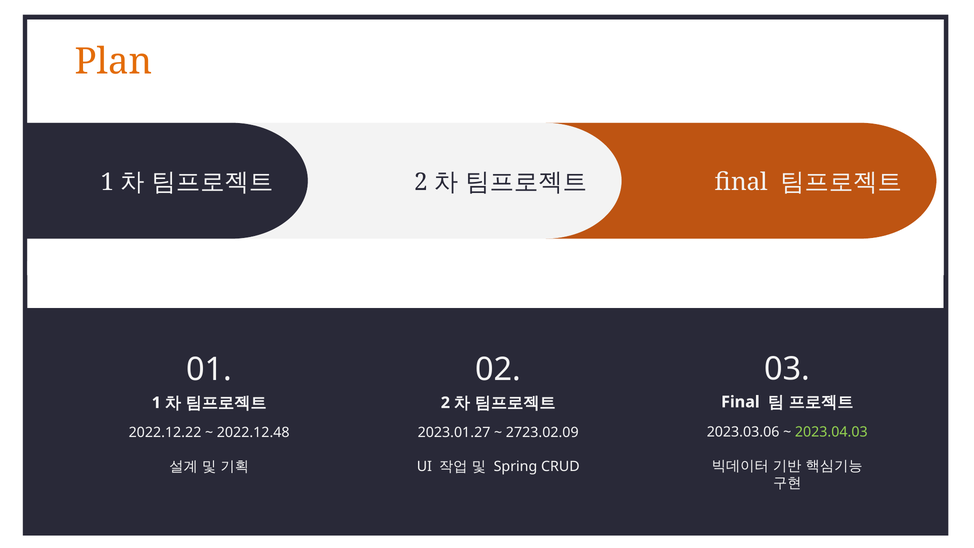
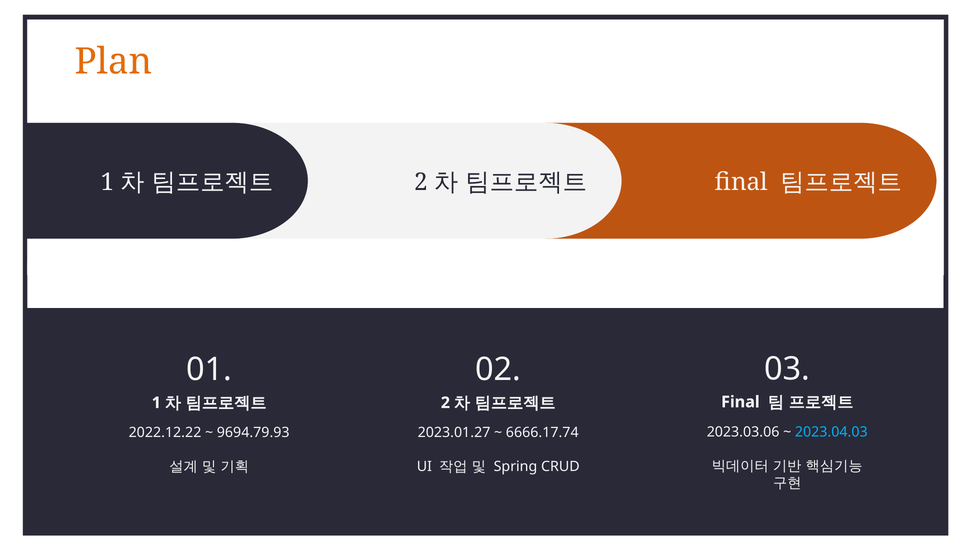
2023.04.03 colour: light green -> light blue
2022.12.48: 2022.12.48 -> 9694.79.93
2723.02.09: 2723.02.09 -> 6666.17.74
